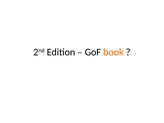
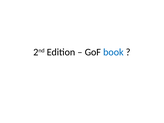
book colour: orange -> blue
